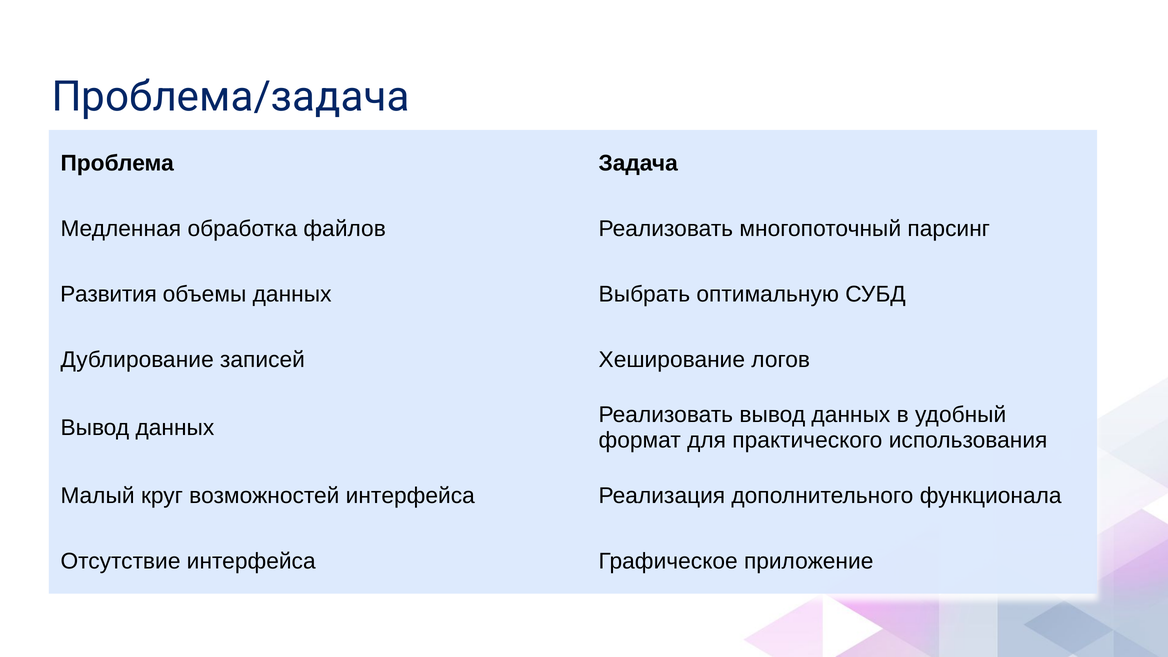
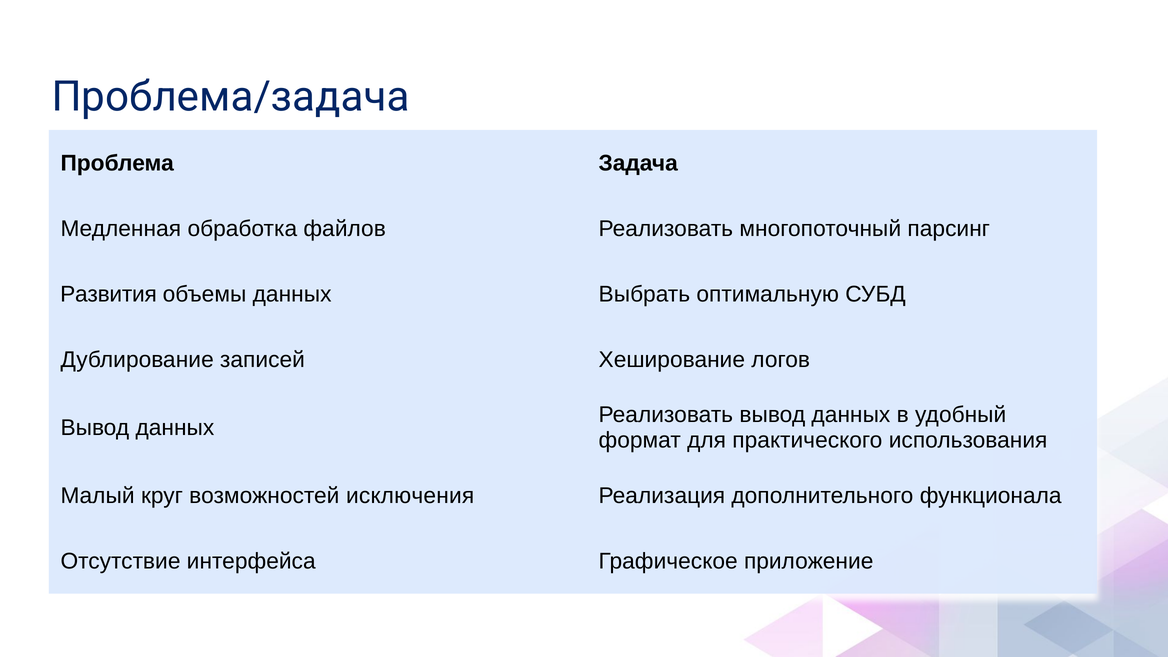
возможностей интерфейса: интерфейса -> исключения
